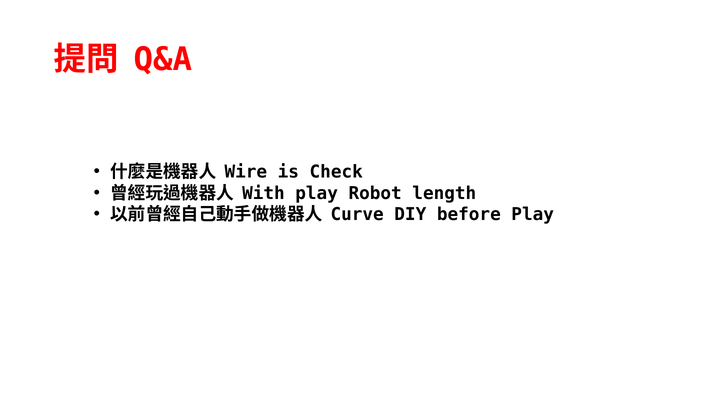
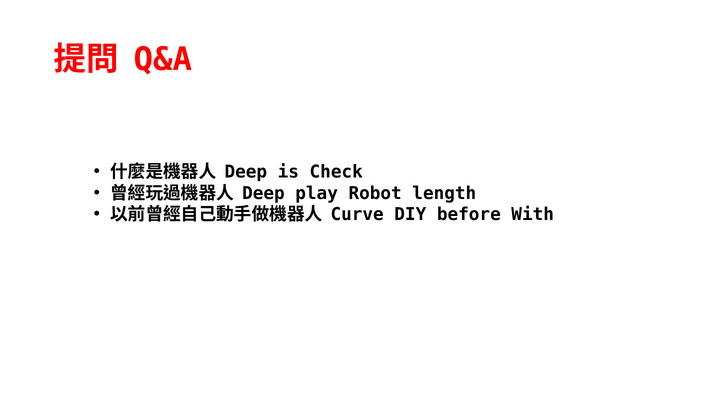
Wire at (246, 172): Wire -> Deep
With at (263, 193): With -> Deep
before Play: Play -> With
